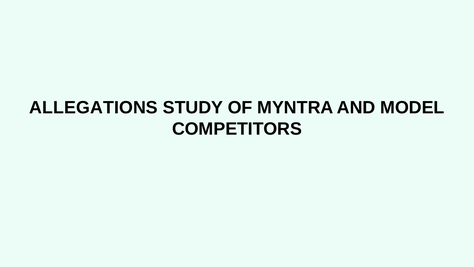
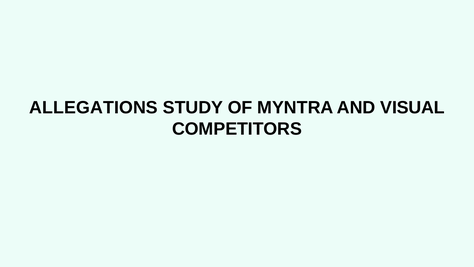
MODEL: MODEL -> VISUAL
